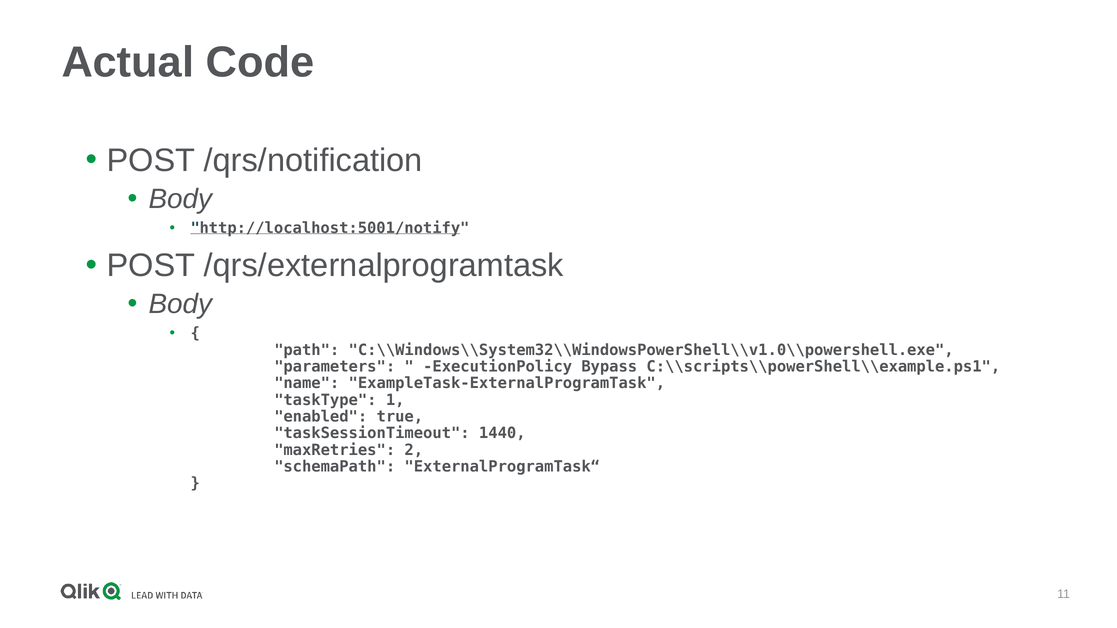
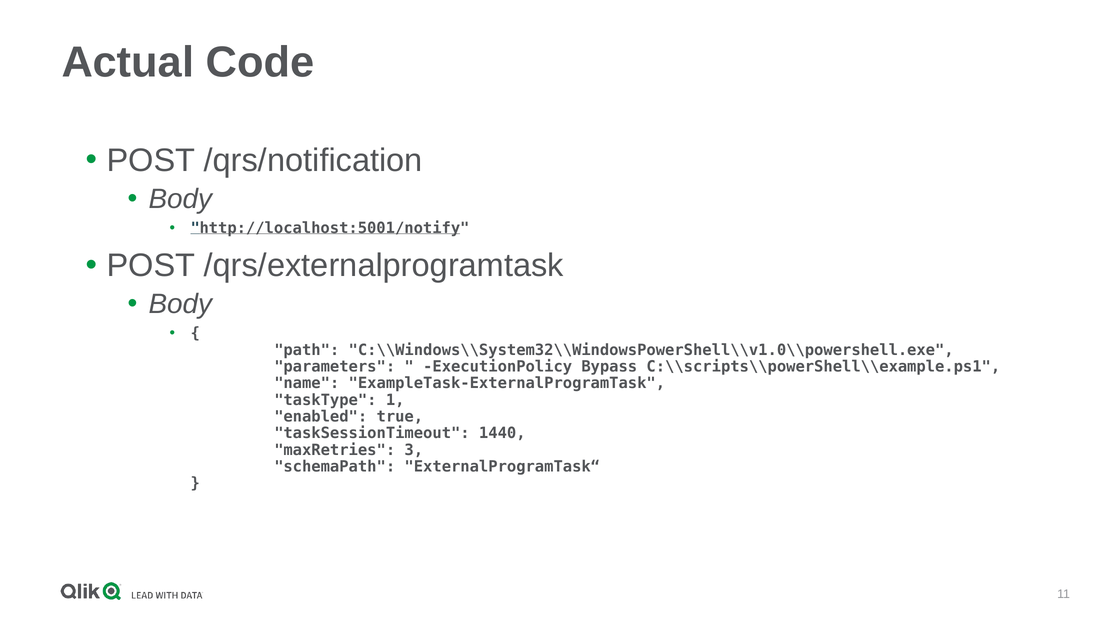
2: 2 -> 3
